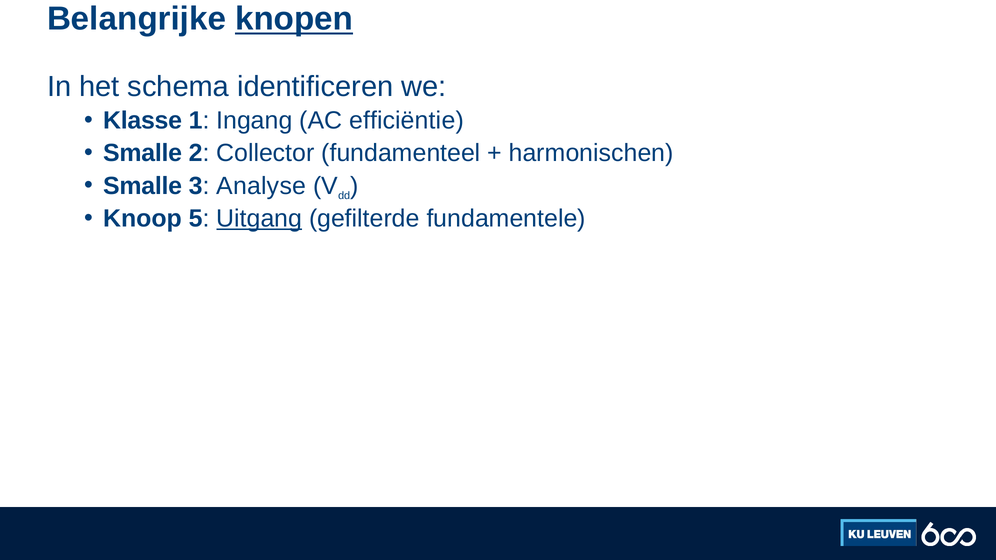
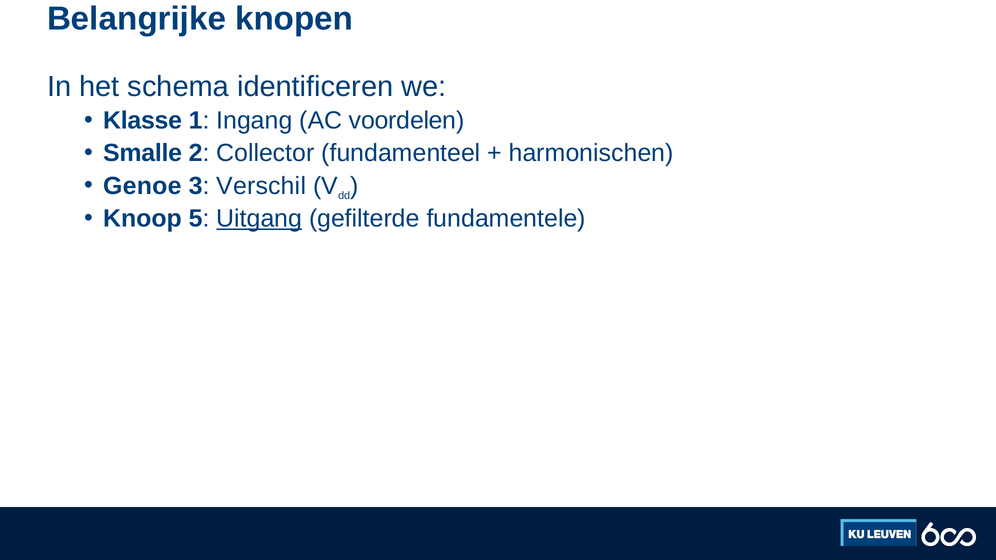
knopen underline: present -> none
efficiëntie: efficiëntie -> voordelen
Smalle at (143, 186): Smalle -> Genoe
Analyse: Analyse -> Verschil
